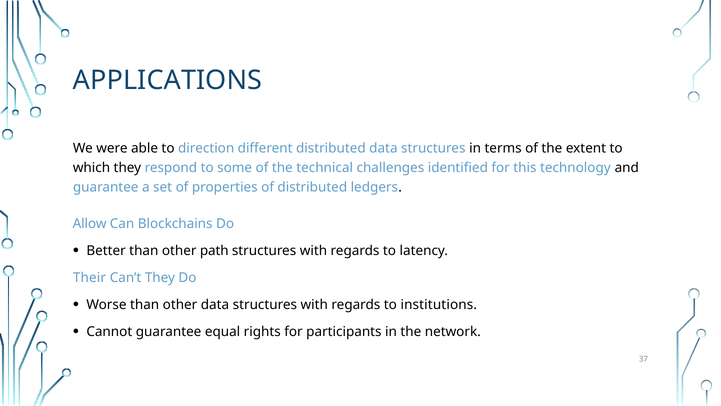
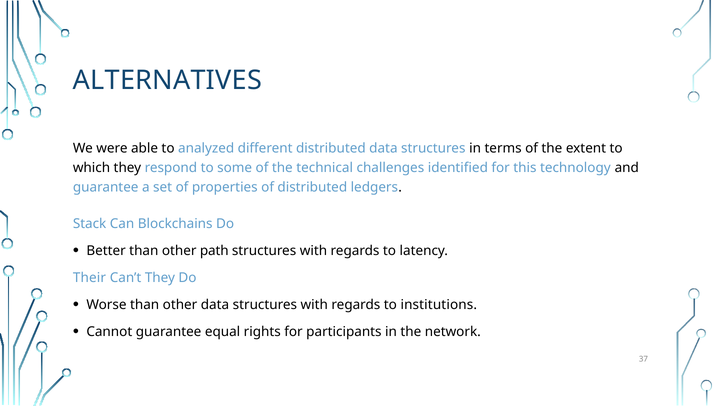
APPLICATIONS: APPLICATIONS -> ALTERNATIVES
direction: direction -> analyzed
Allow: Allow -> Stack
